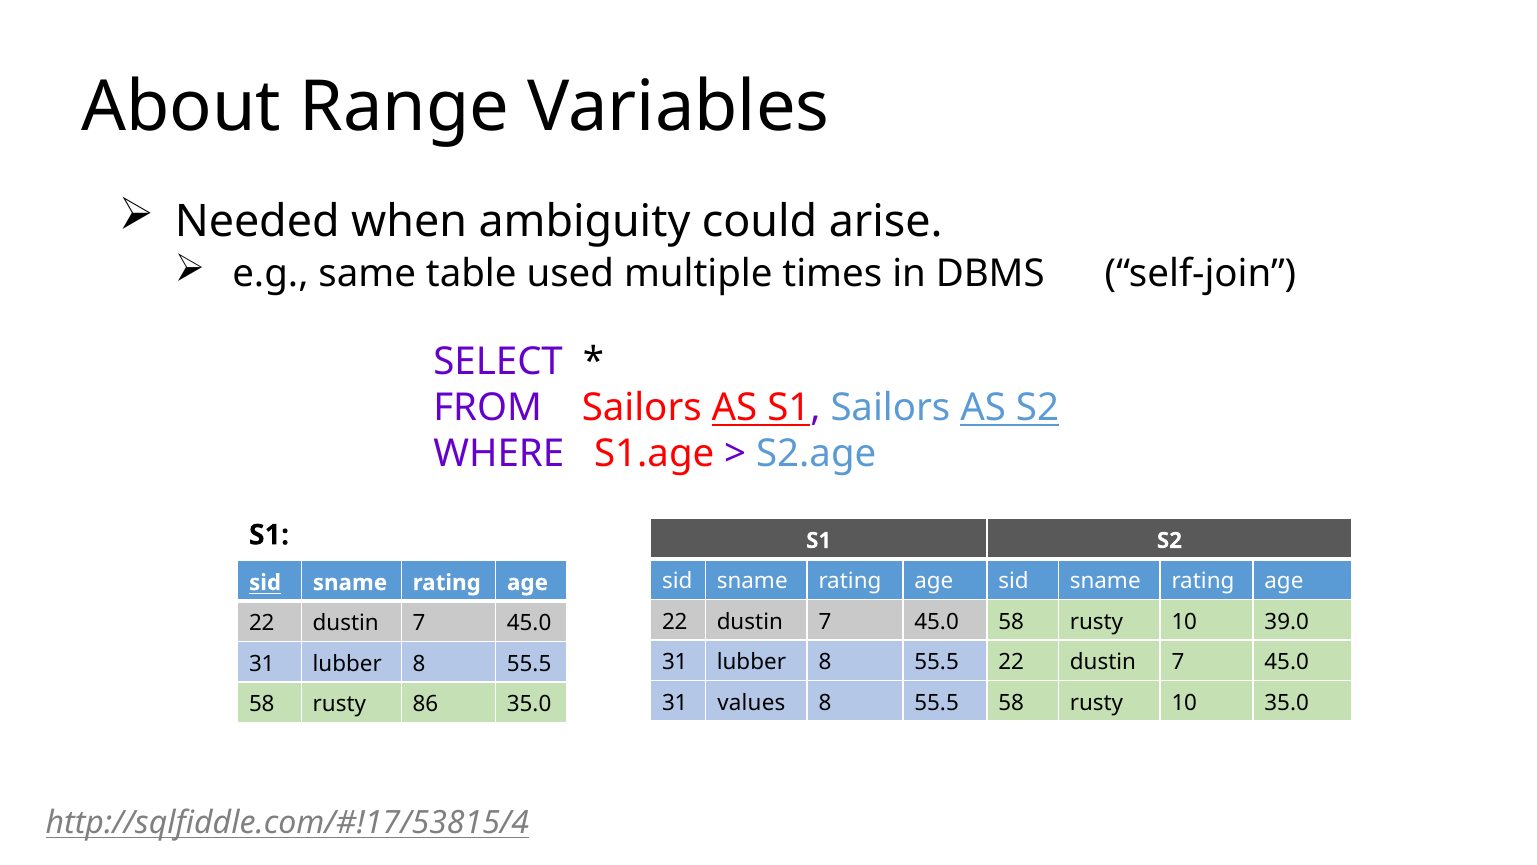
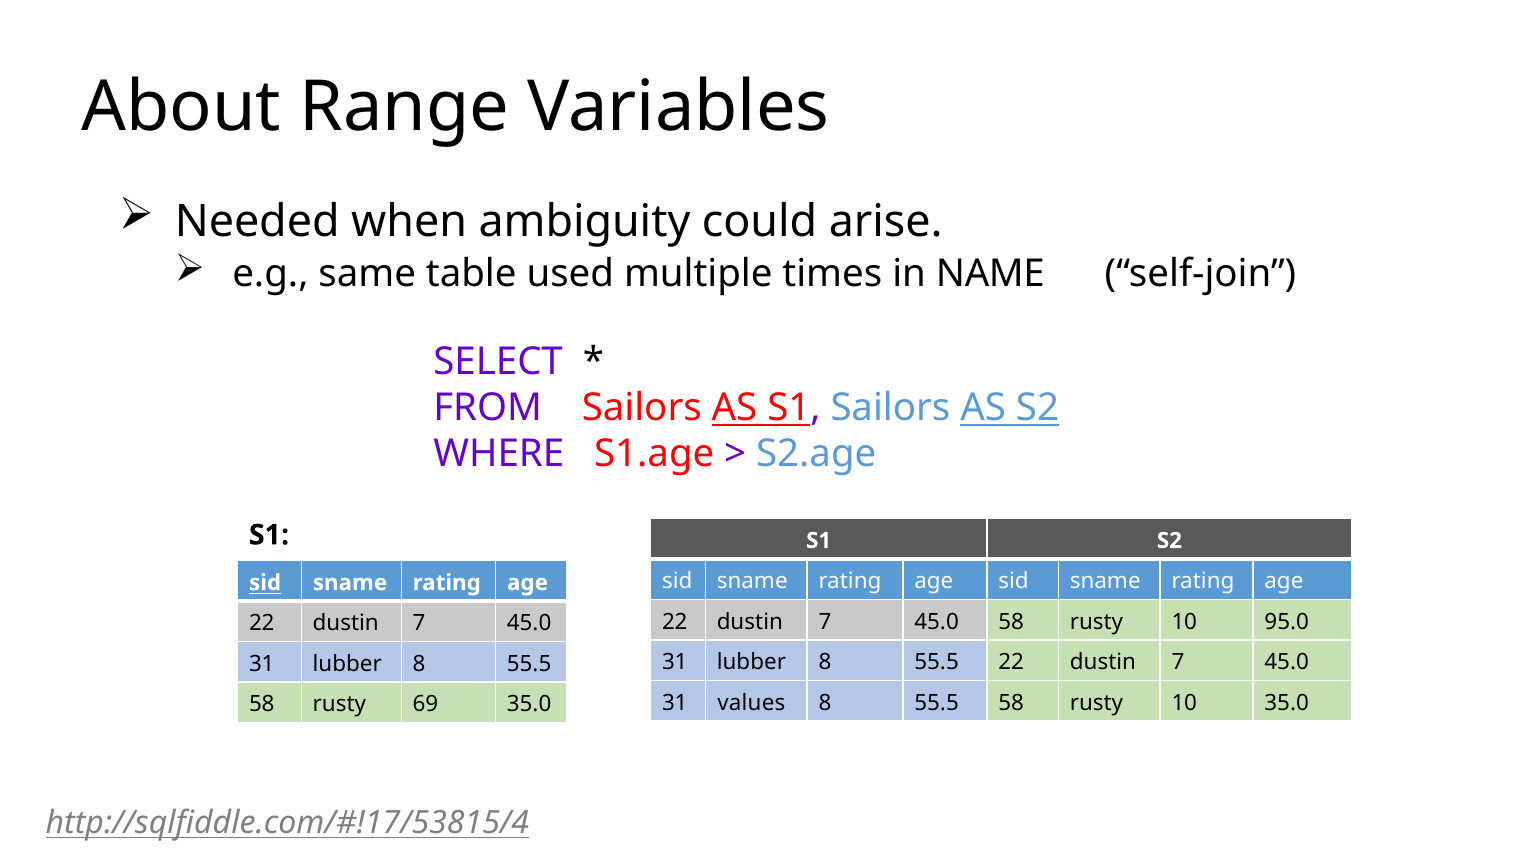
DBMS: DBMS -> NAME
39.0: 39.0 -> 95.0
86: 86 -> 69
